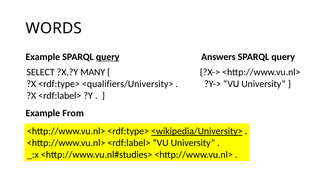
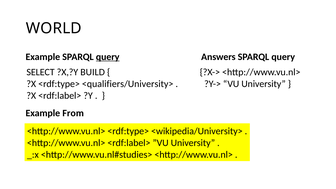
WORDS: WORDS -> WORLD
MANY: MANY -> BUILD
<wikipedia/University> underline: present -> none
